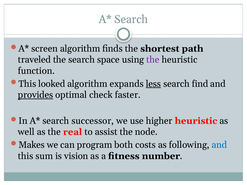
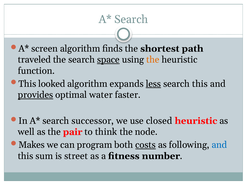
space underline: none -> present
the at (153, 60) colour: purple -> orange
search find: find -> this
check: check -> water
higher: higher -> closed
real: real -> pair
assist: assist -> think
costs underline: none -> present
vision: vision -> street
